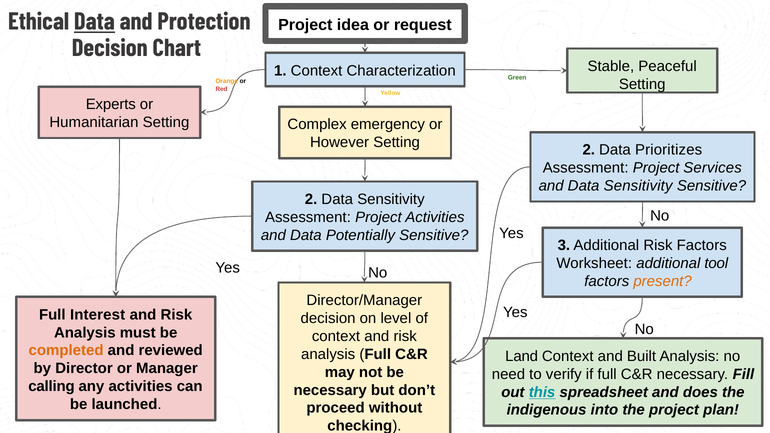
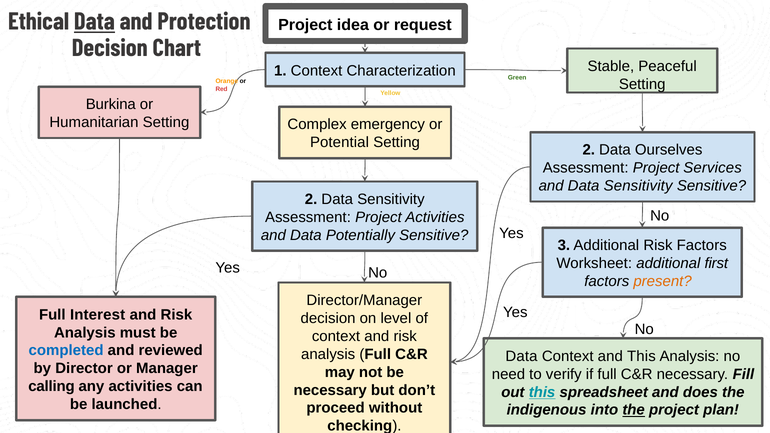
Experts: Experts -> Burkina
However: However -> Potential
Prioritizes: Prioritizes -> Ourselves
tool: tool -> first
completed colour: orange -> blue
Land at (522, 356): Land -> Data
and Built: Built -> This
the at (634, 410) underline: none -> present
